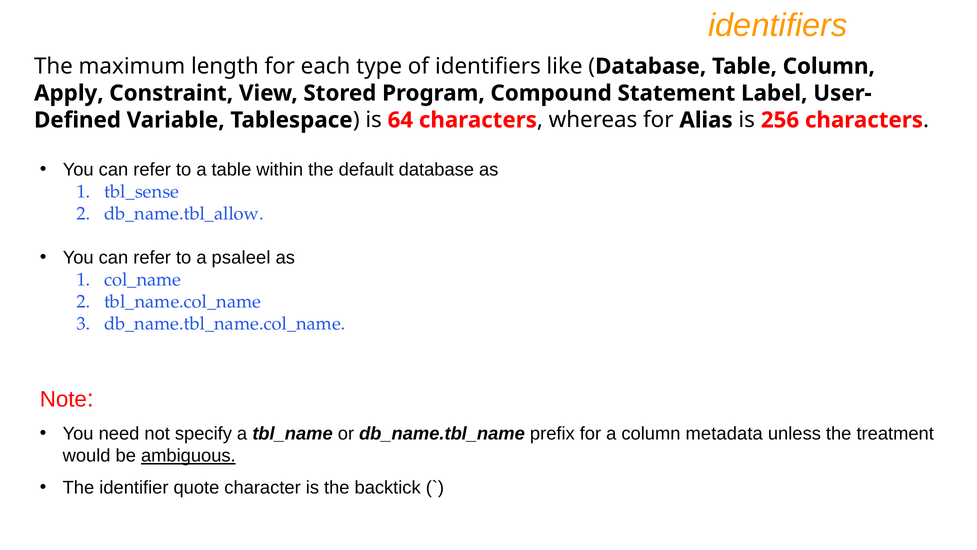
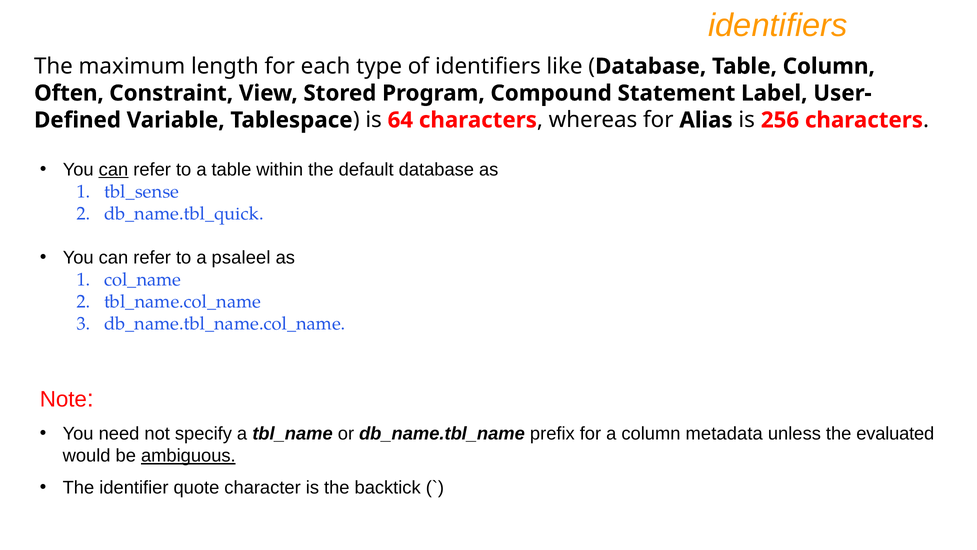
Apply: Apply -> Often
can at (113, 169) underline: none -> present
db_name.tbl_allow: db_name.tbl_allow -> db_name.tbl_quick
treatment: treatment -> evaluated
